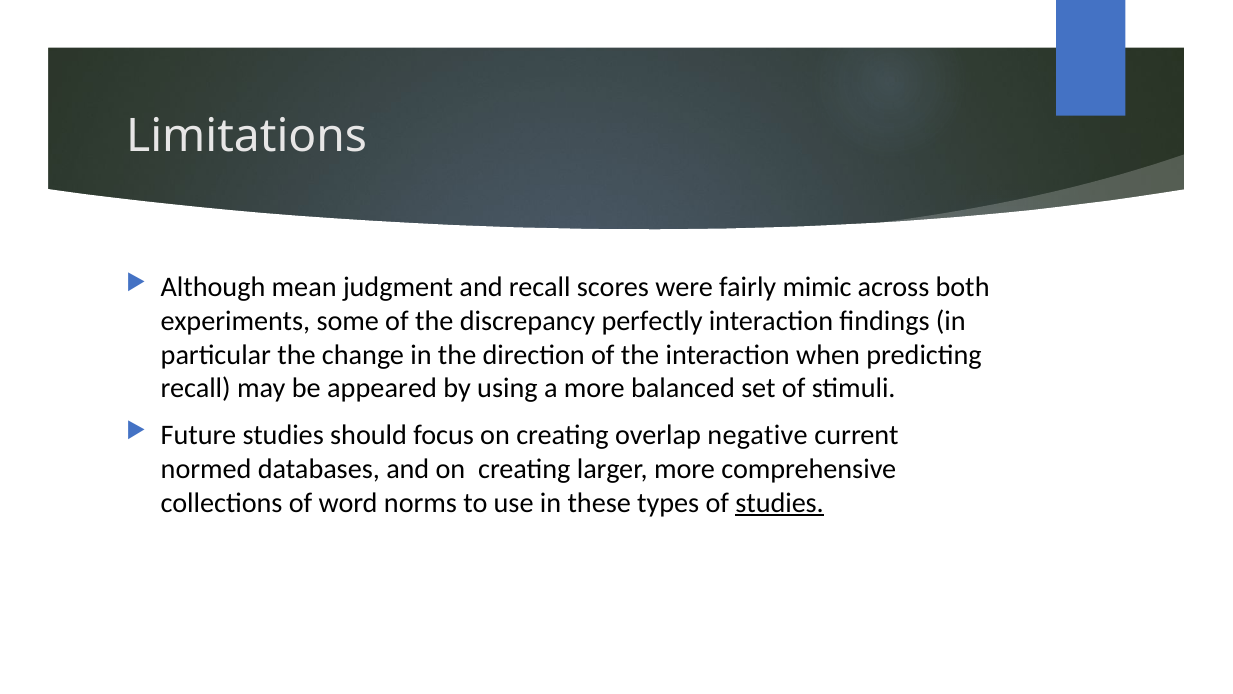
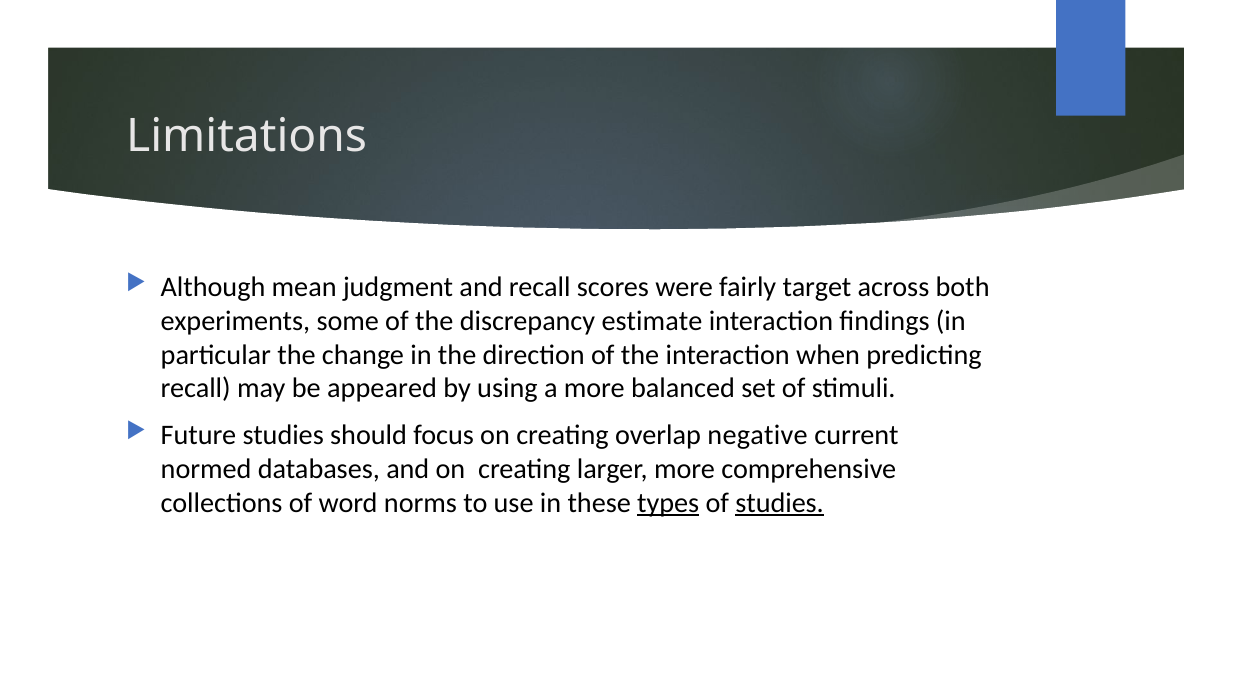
mimic: mimic -> target
perfectly: perfectly -> estimate
types underline: none -> present
